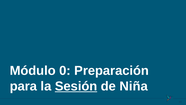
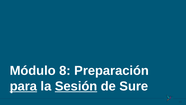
0: 0 -> 8
para underline: none -> present
Niña: Niña -> Sure
